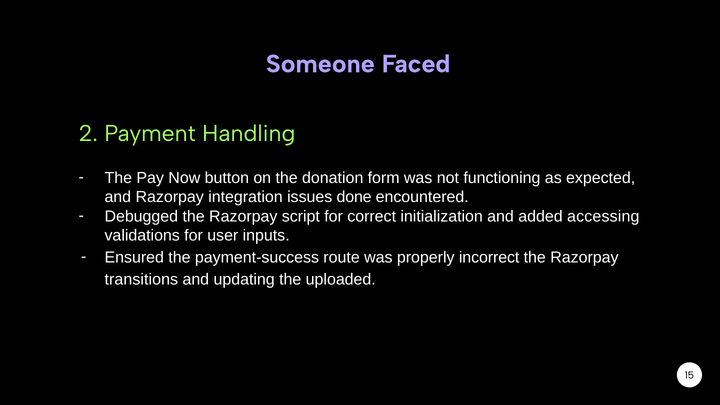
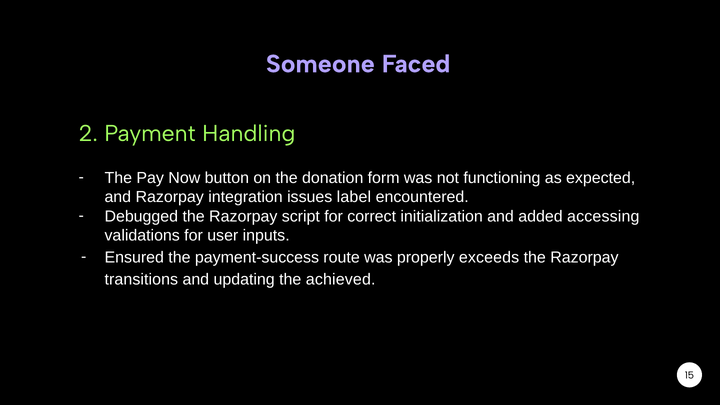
done: done -> label
incorrect: incorrect -> exceeds
uploaded: uploaded -> achieved
